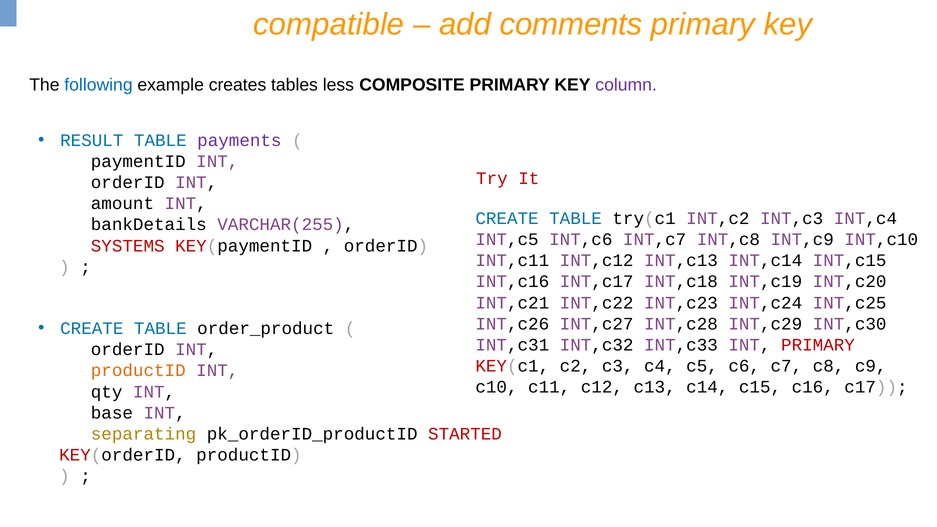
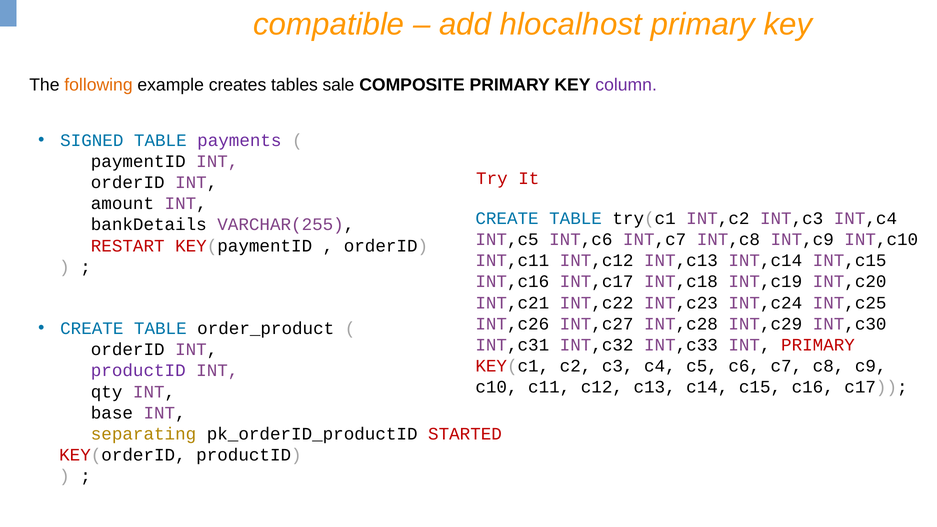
comments: comments -> hlocalhost
following colour: blue -> orange
less: less -> sale
RESULT: RESULT -> SIGNED
SYSTEMS: SYSTEMS -> RESTART
productID at (138, 371) colour: orange -> purple
